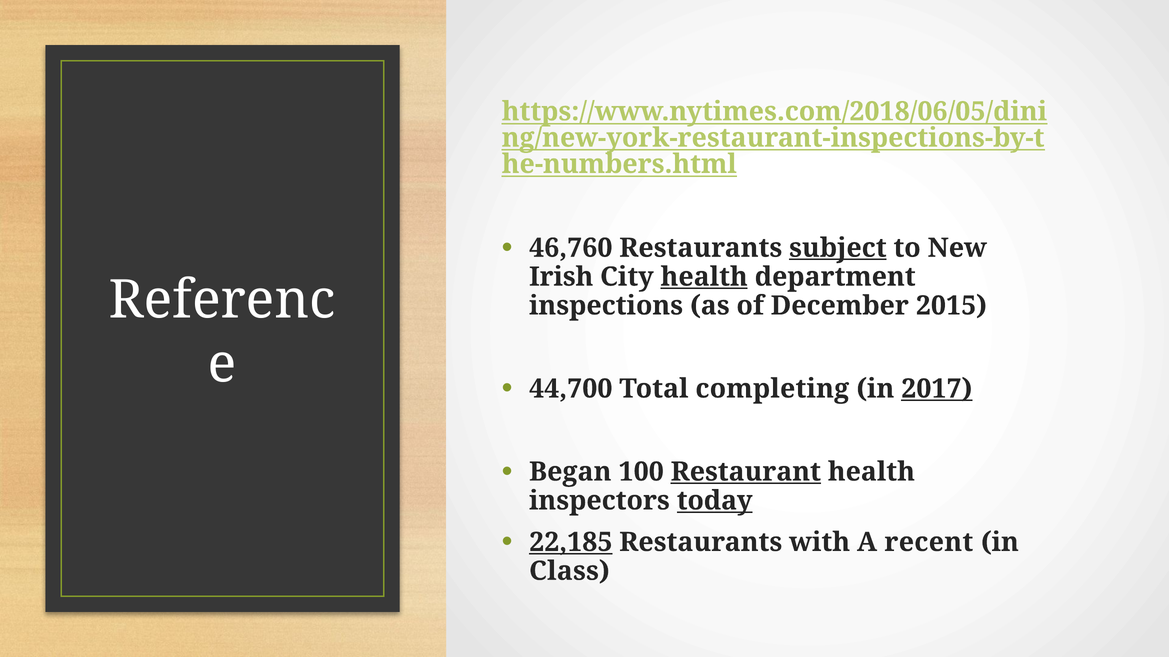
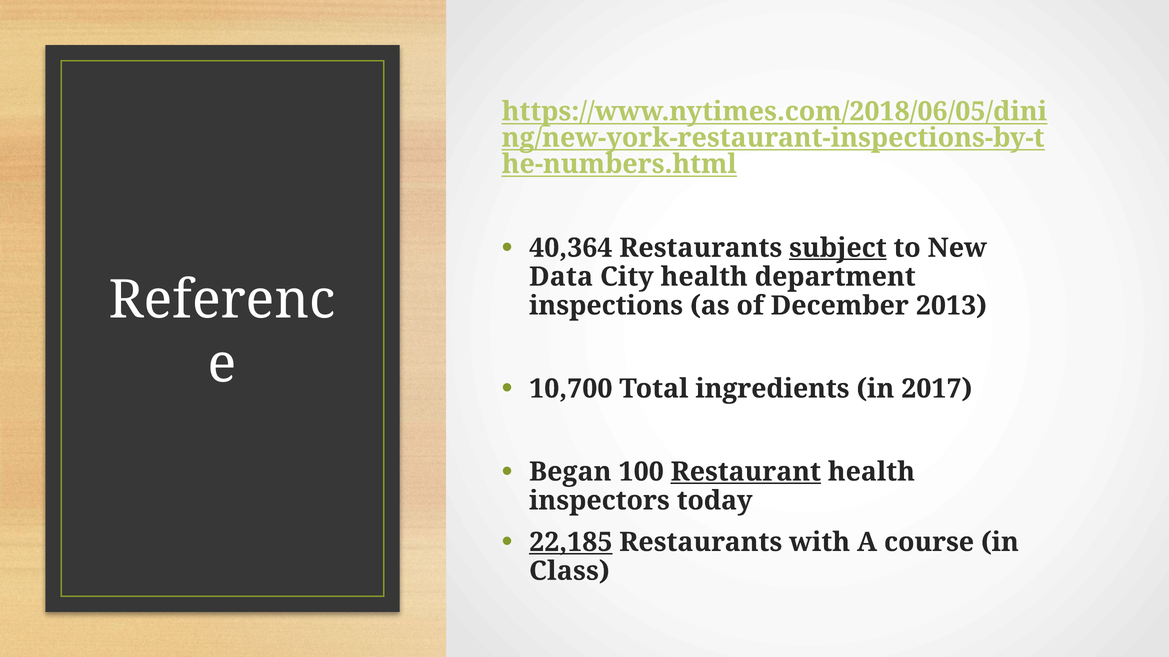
46,760: 46,760 -> 40,364
Irish: Irish -> Data
health at (704, 277) underline: present -> none
2015: 2015 -> 2013
44,700: 44,700 -> 10,700
completing: completing -> ingredients
2017 underline: present -> none
today underline: present -> none
recent: recent -> course
